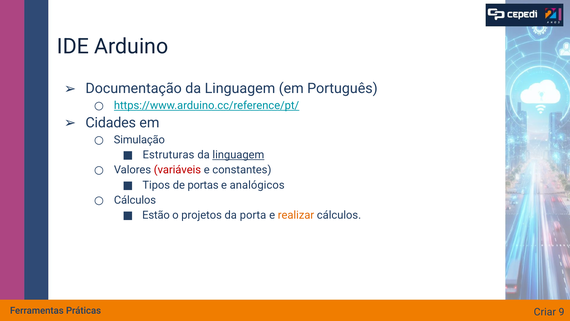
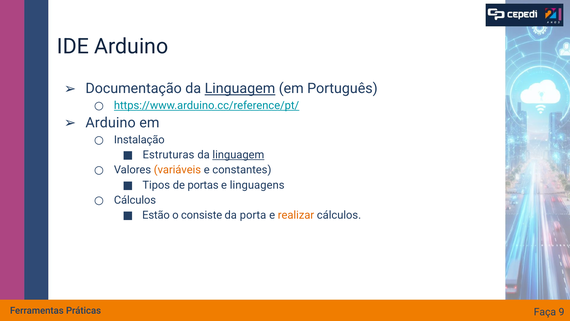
Linguagem at (240, 89) underline: none -> present
Cidades at (111, 123): Cidades -> Arduino
Simulação: Simulação -> Instalação
variáveis colour: red -> orange
analógicos: analógicos -> linguagens
projetos: projetos -> consiste
Criar: Criar -> Faça
